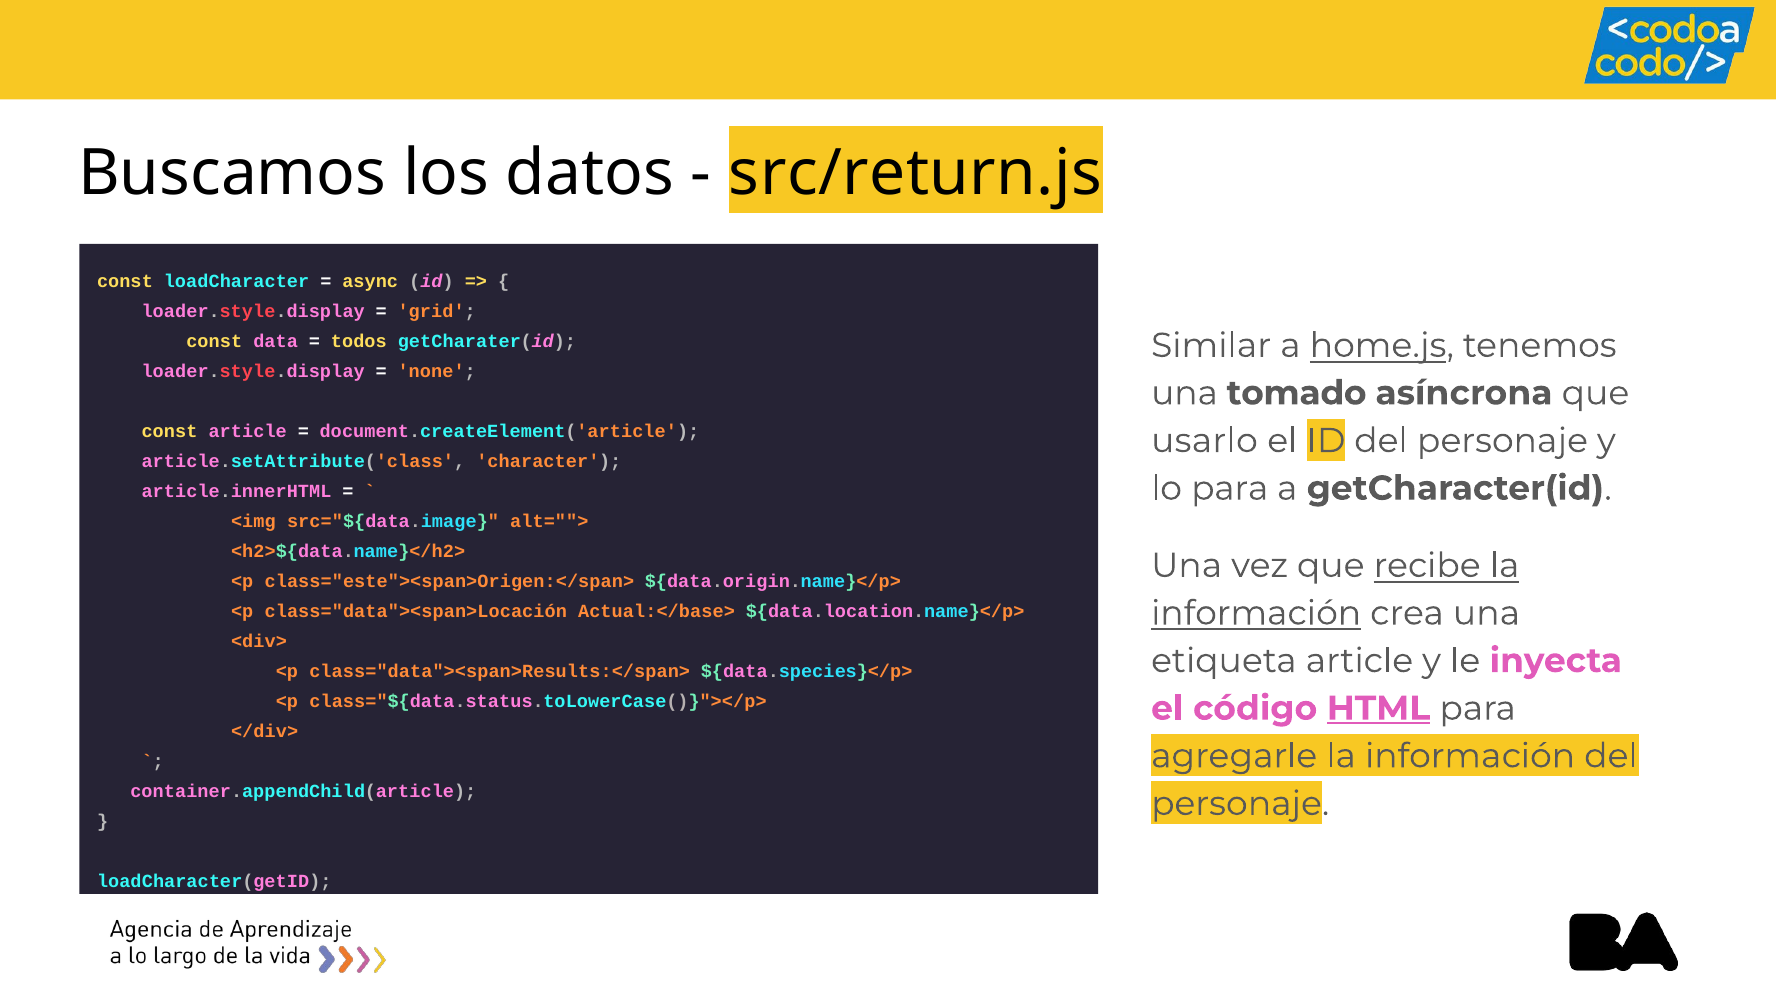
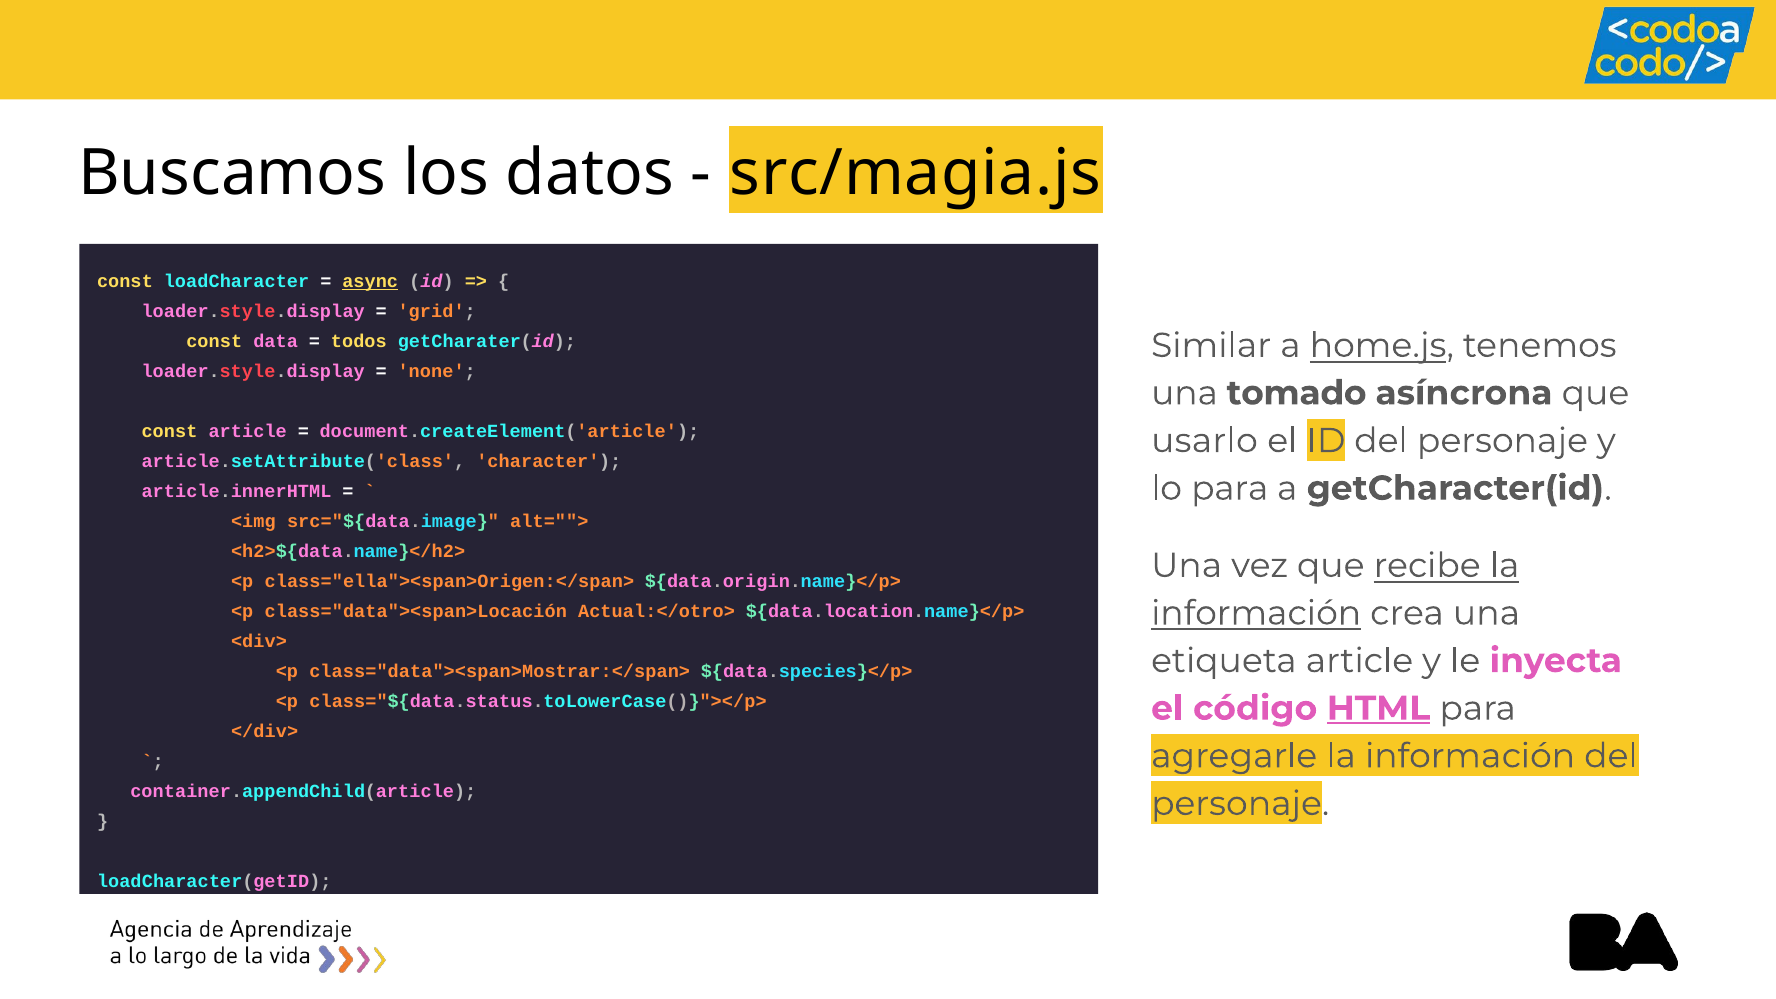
src/return.js: src/return.js -> src/magia.js
async underline: none -> present
class="este"><span>Origen:</span>: class="este"><span>Origen:</span> -> class="ella"><span>Origen:</span>
Actual:</base>: Actual:</base> -> Actual:</otro>
class="data"><span>Results:</span>: class="data"><span>Results:</span> -> class="data"><span>Mostrar:</span>
